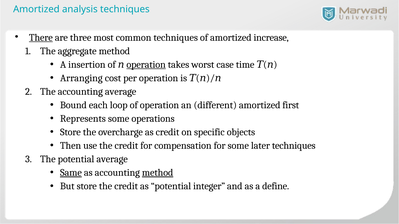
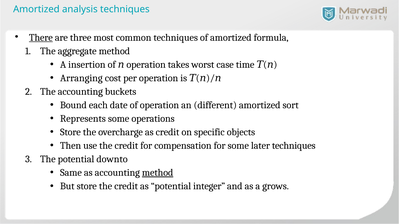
increase: increase -> formula
operation at (146, 65) underline: present -> none
accounting average: average -> buckets
loop: loop -> date
first: first -> sort
potential average: average -> downto
Same underline: present -> none
define: define -> grows
